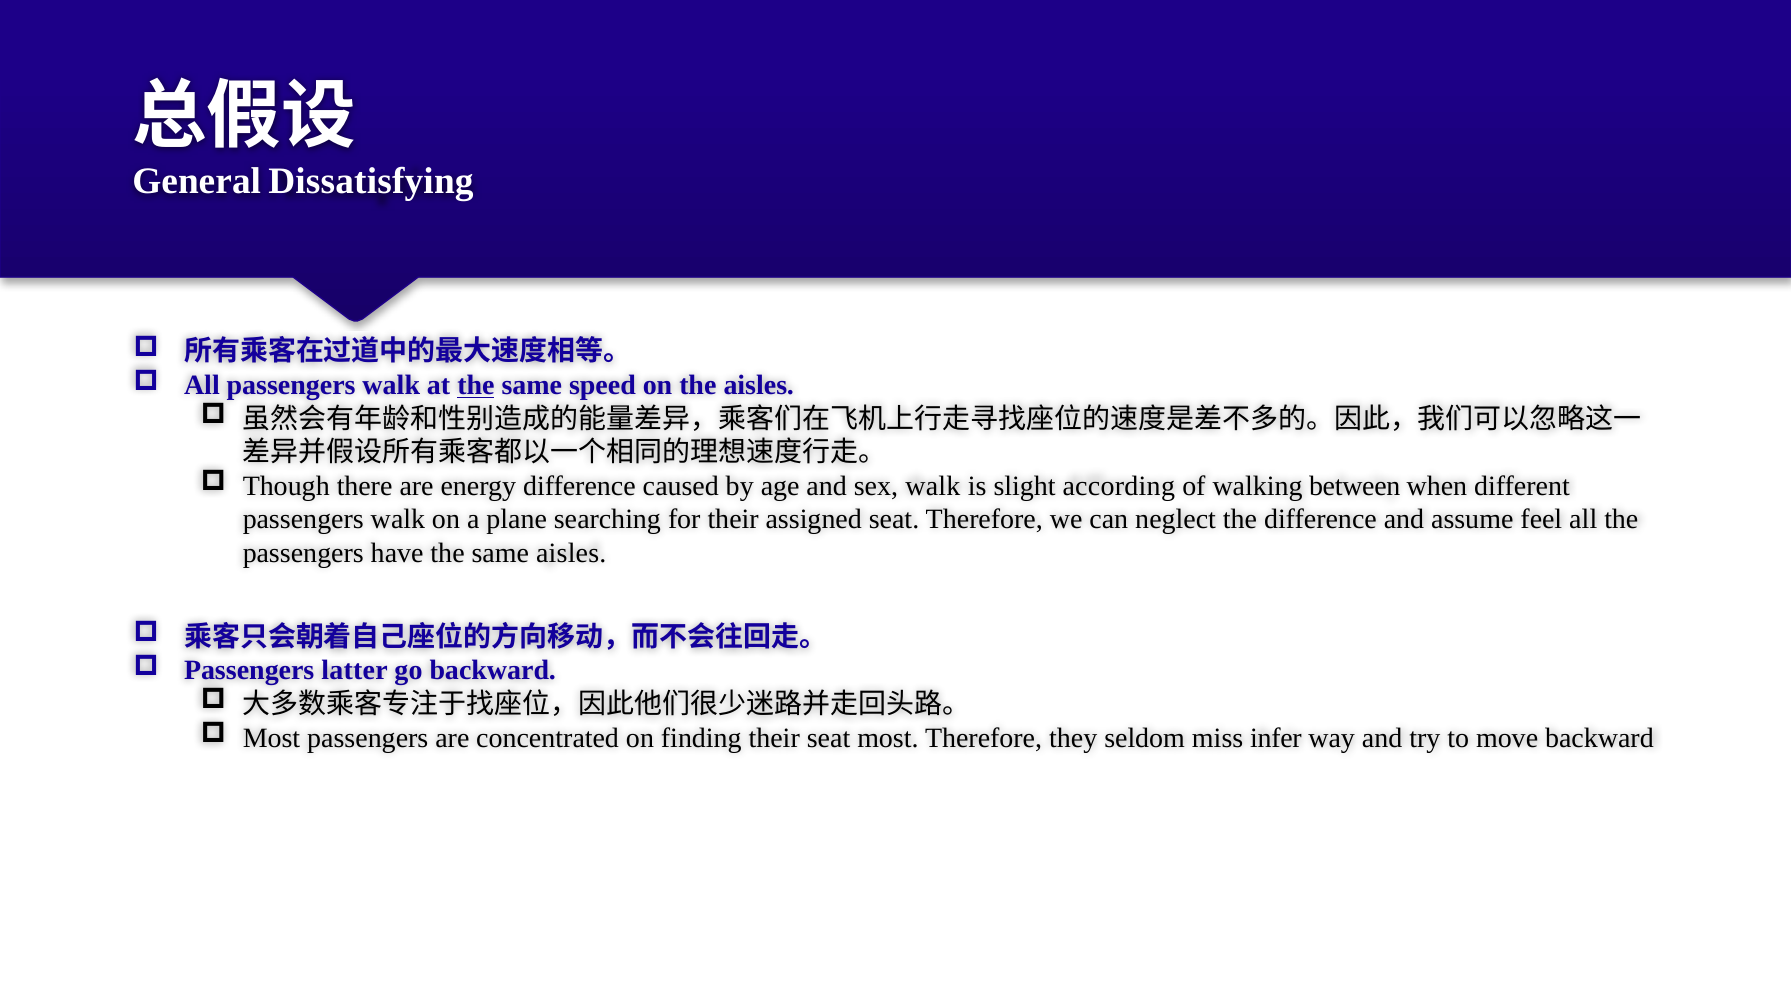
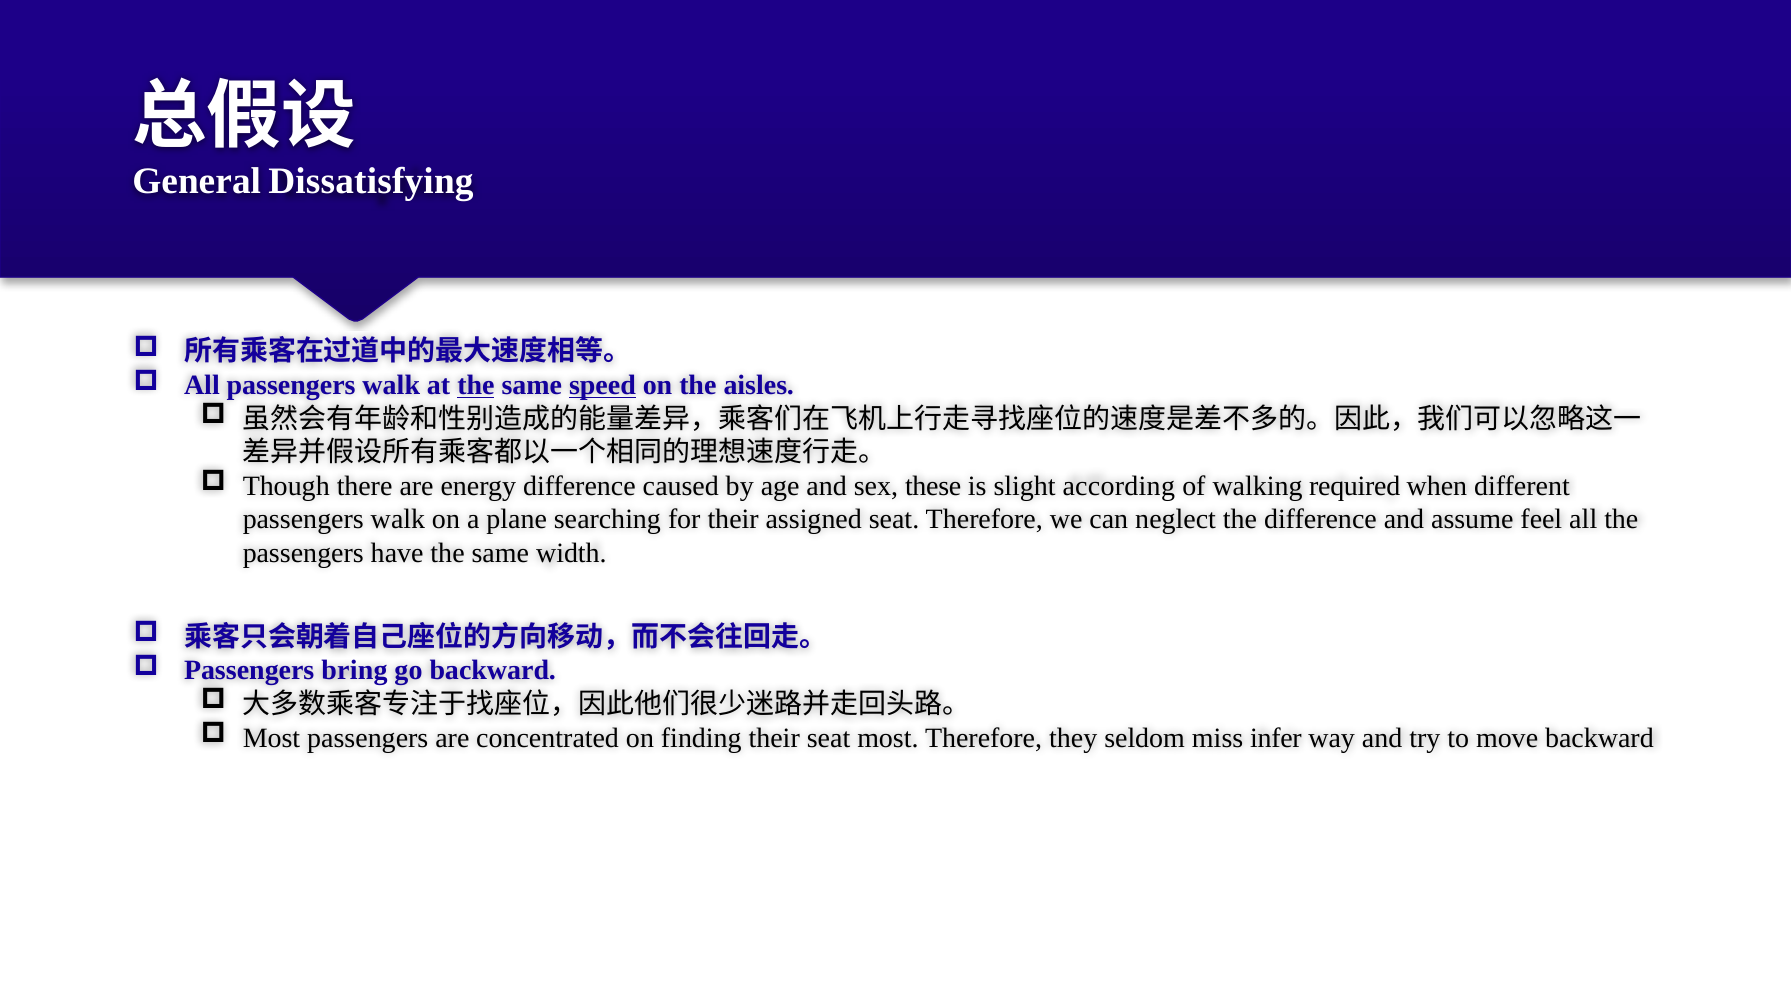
speed underline: none -> present
sex walk: walk -> these
between: between -> required
same aisles: aisles -> width
latter: latter -> bring
